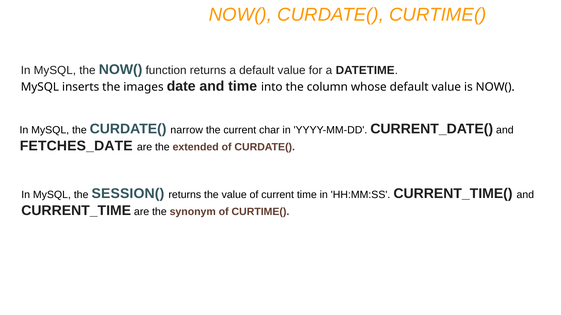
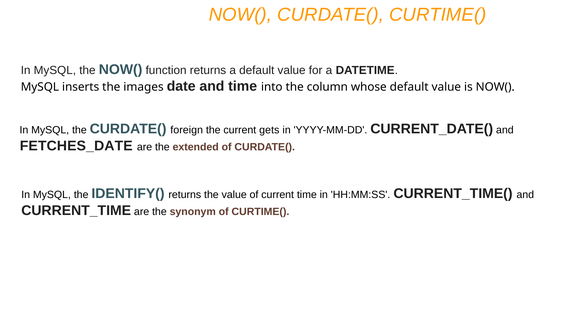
narrow: narrow -> foreign
char: char -> gets
SESSION(: SESSION( -> IDENTIFY(
